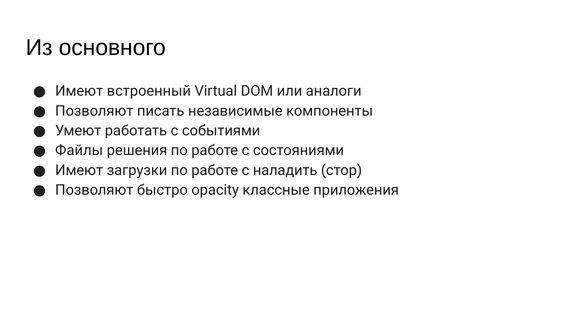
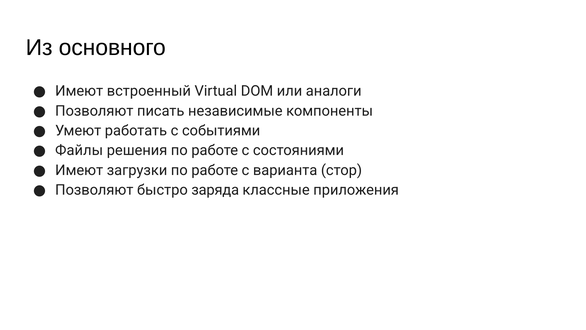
наладить: наладить -> варианта
opacity: opacity -> заряда
